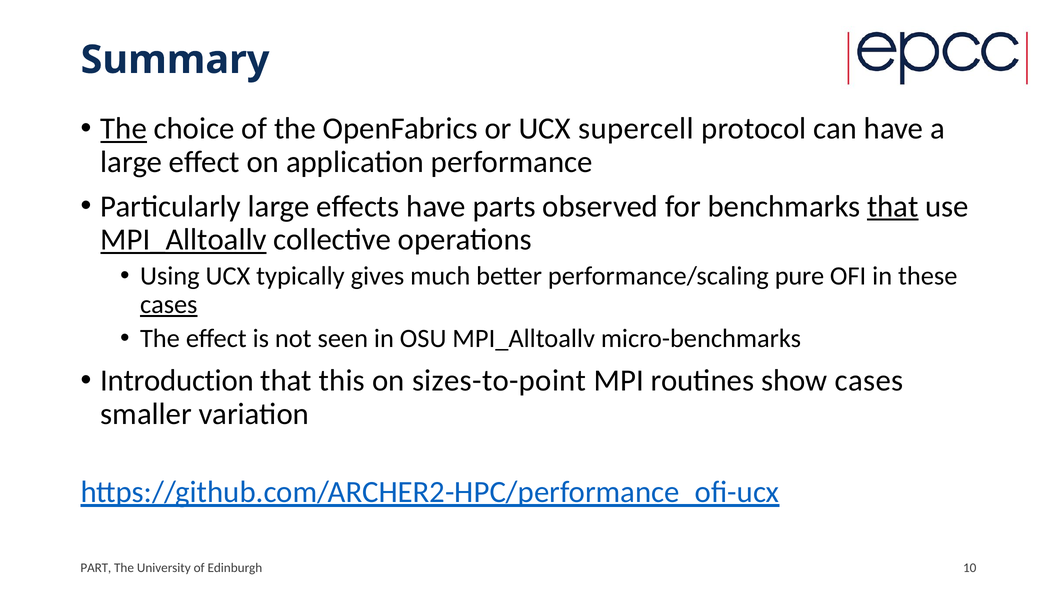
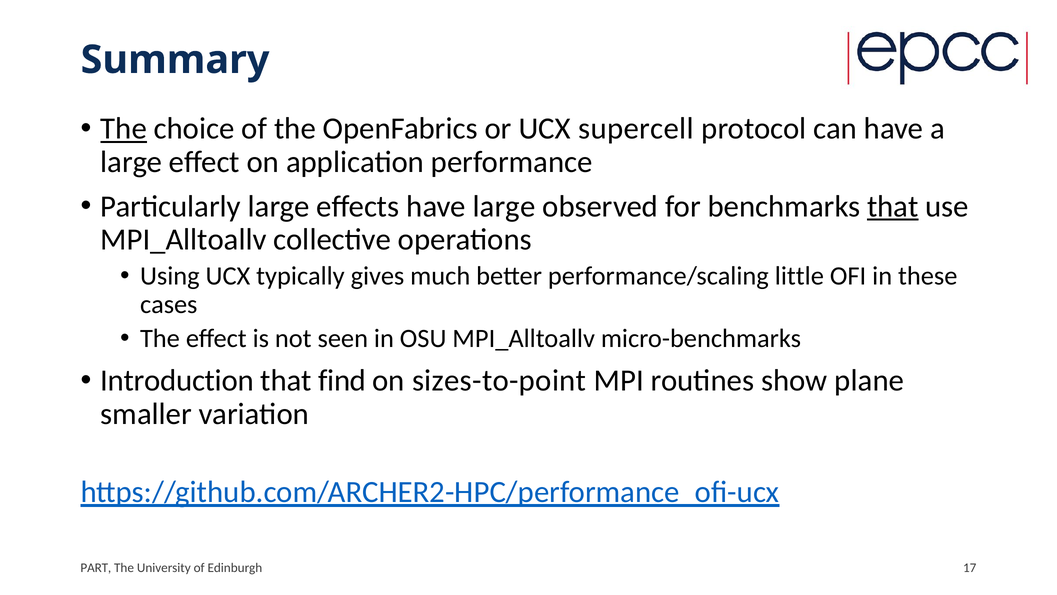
have parts: parts -> large
MPI_Alltoallv at (183, 239) underline: present -> none
pure: pure -> little
cases at (169, 304) underline: present -> none
this: this -> find
show cases: cases -> plane
10: 10 -> 17
